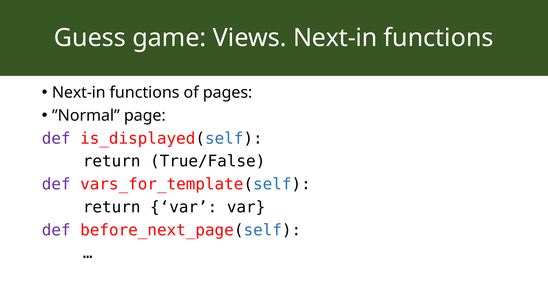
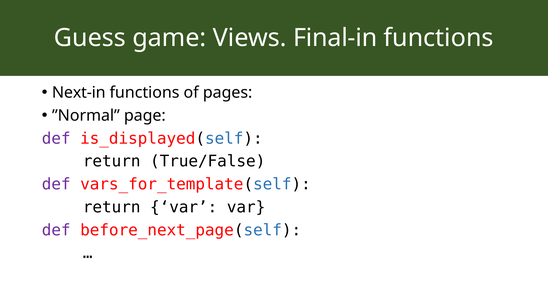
Views Next-in: Next-in -> Final-in
